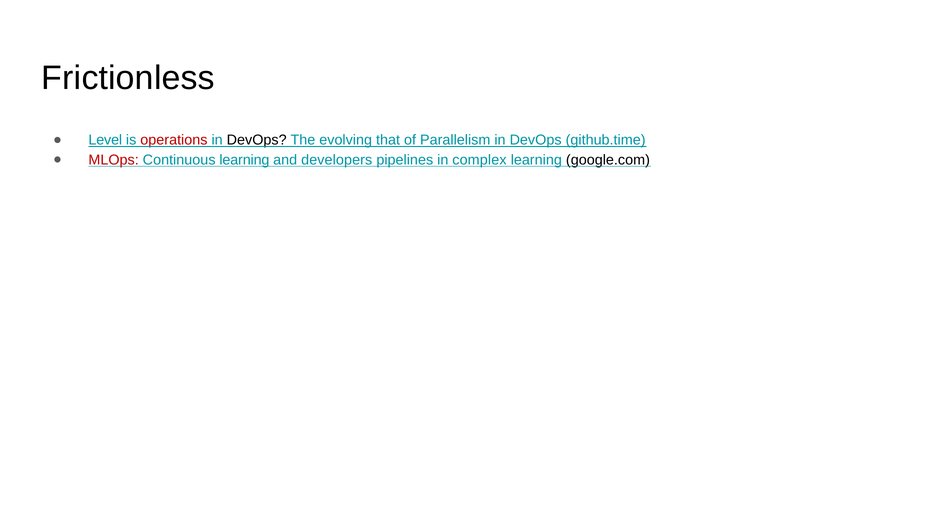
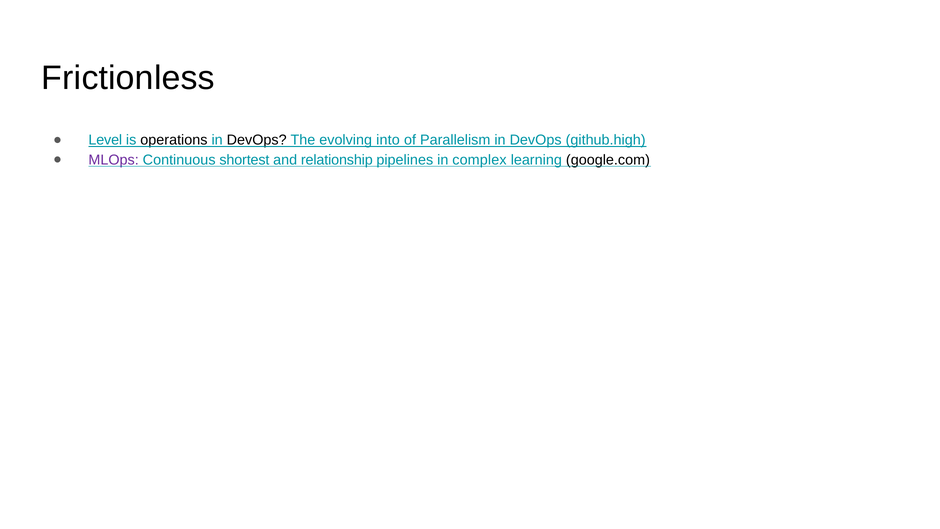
operations colour: red -> black
that: that -> into
github.time: github.time -> github.high
MLOps colour: red -> purple
Continuous learning: learning -> shortest
developers: developers -> relationship
